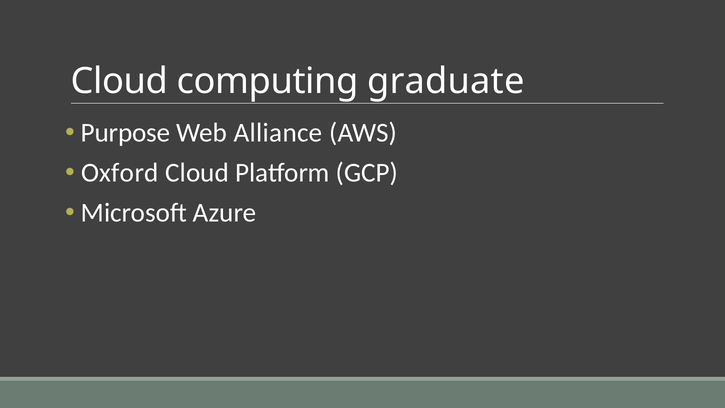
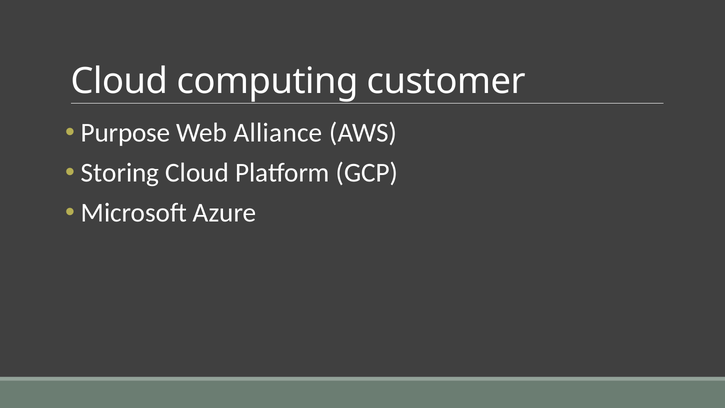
graduate: graduate -> customer
Oxford: Oxford -> Storing
